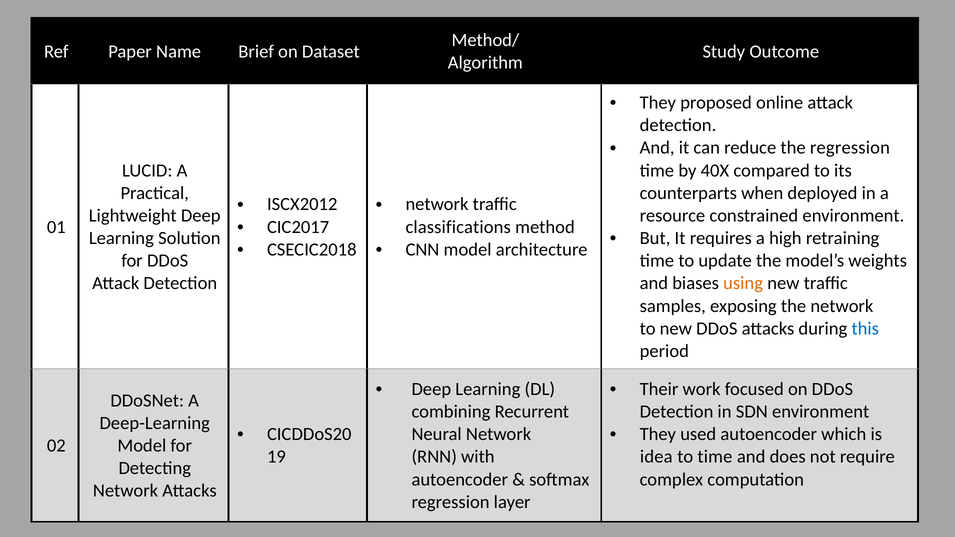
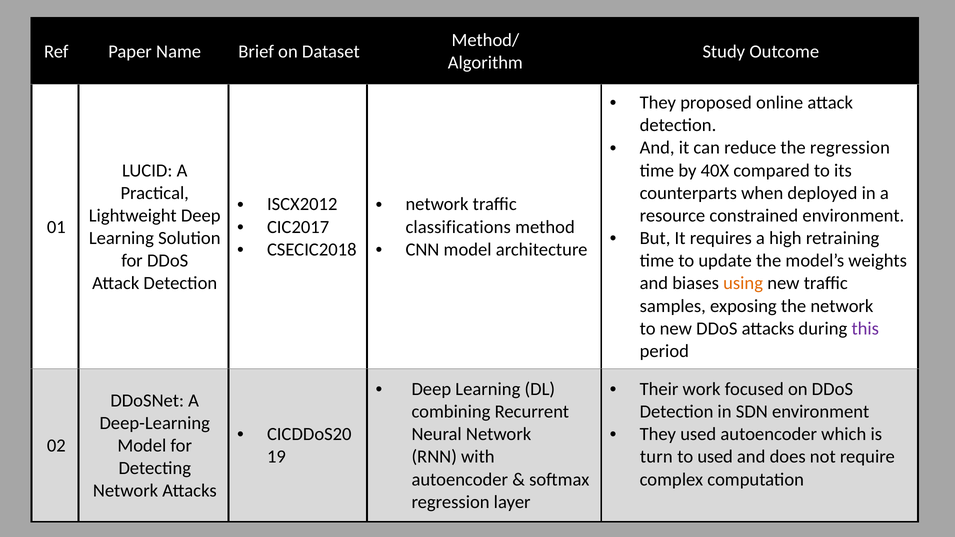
this colour: blue -> purple
idea: idea -> turn
to time: time -> used
